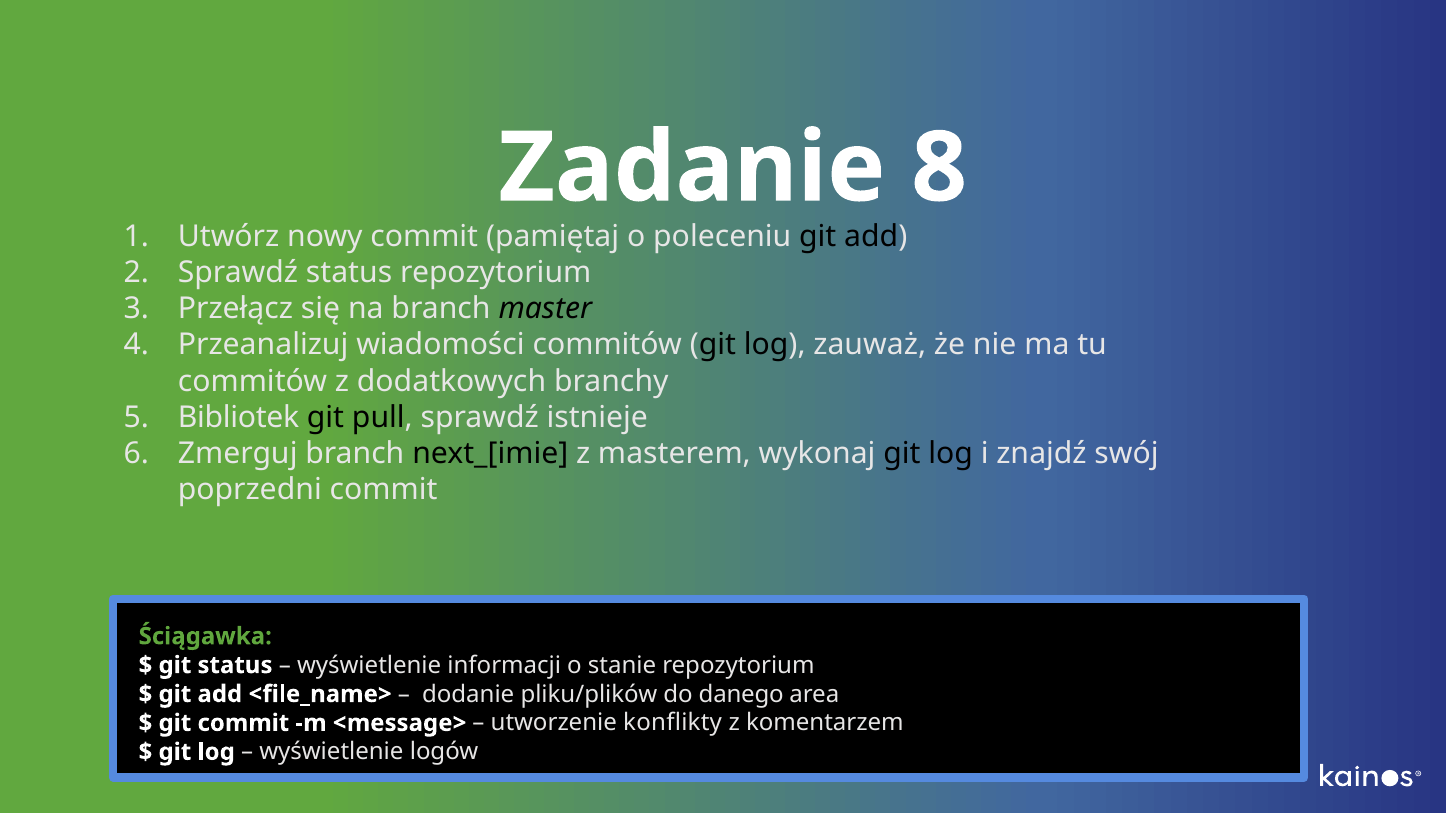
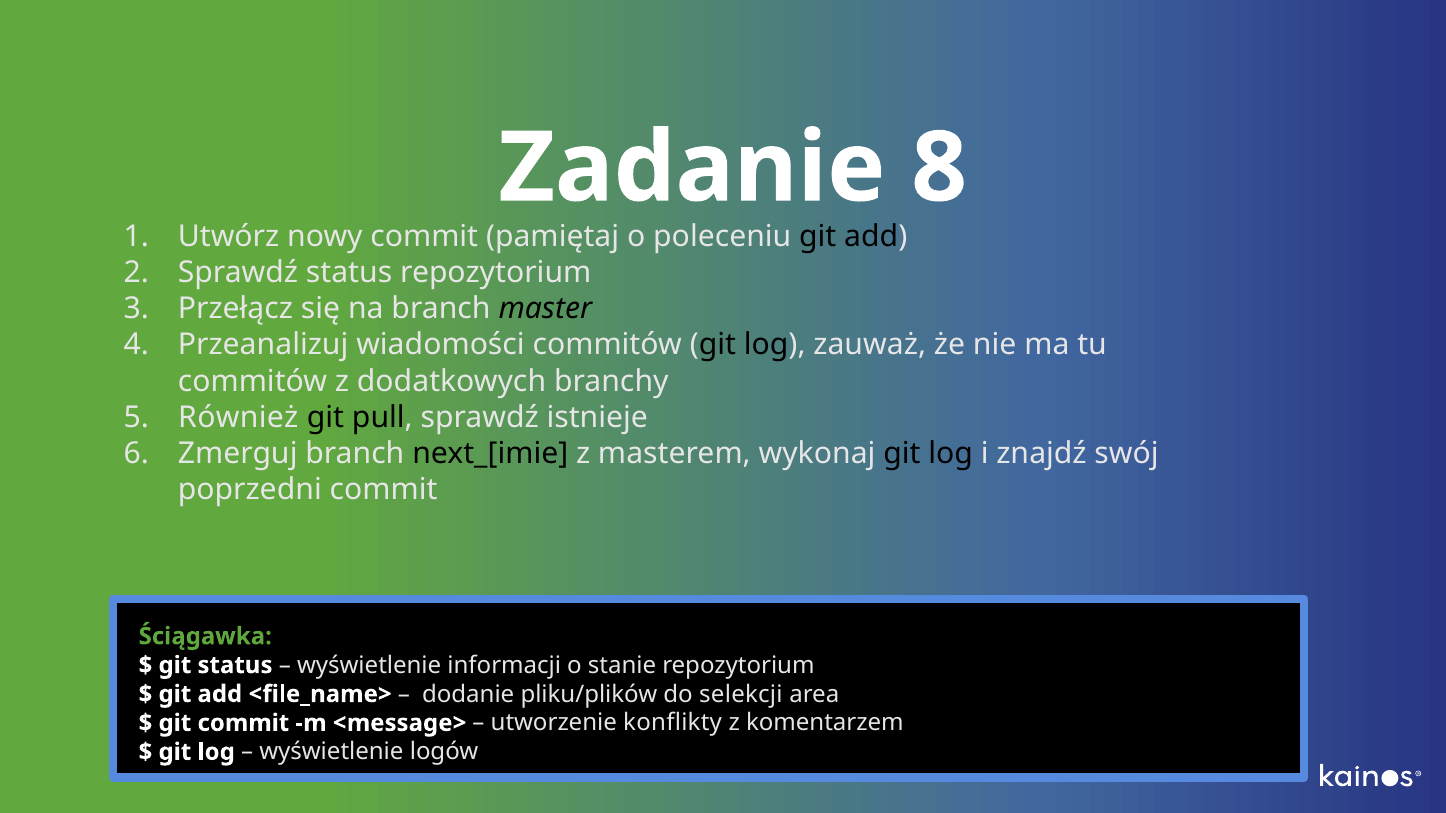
Bibliotek: Bibliotek -> Również
danego: danego -> selekcji
